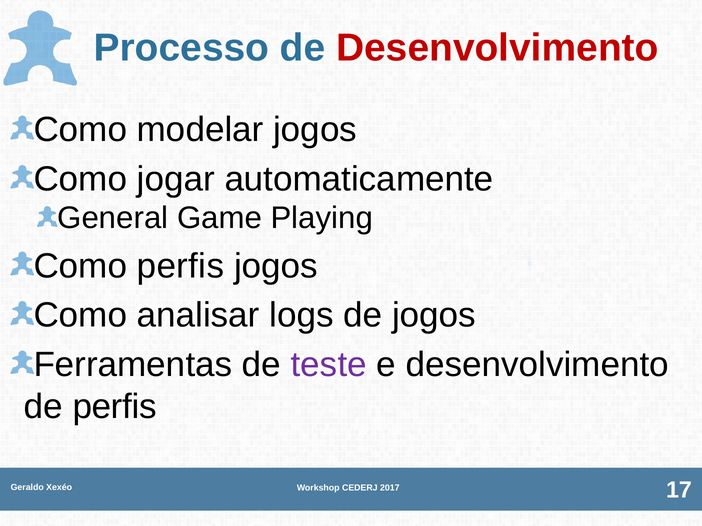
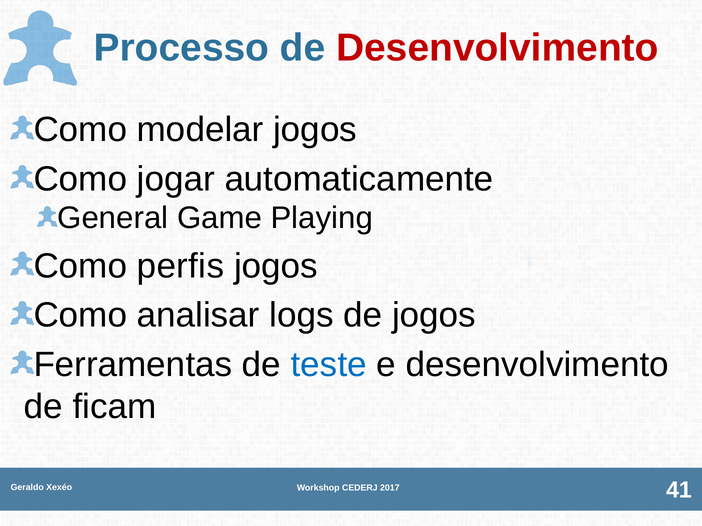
teste colour: purple -> blue
de perfis: perfis -> ficam
17: 17 -> 41
